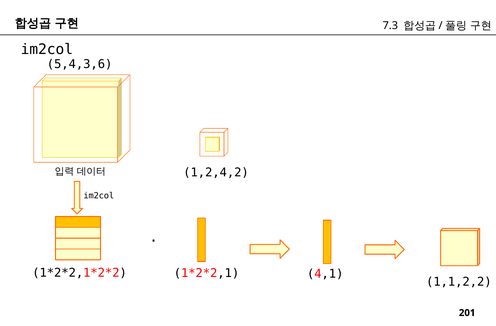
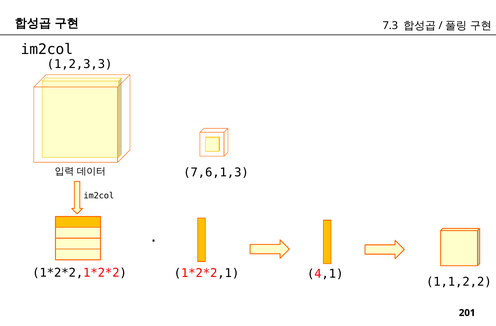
5,4,3,6: 5,4,3,6 -> 1,2,3,3
1,2,4,2: 1,2,4,2 -> 7,6,1,3
